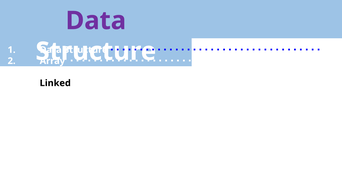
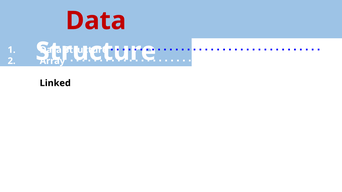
Data at (96, 21) colour: purple -> red
